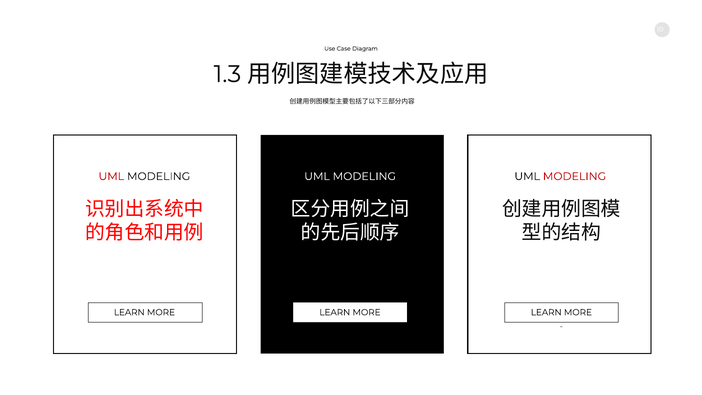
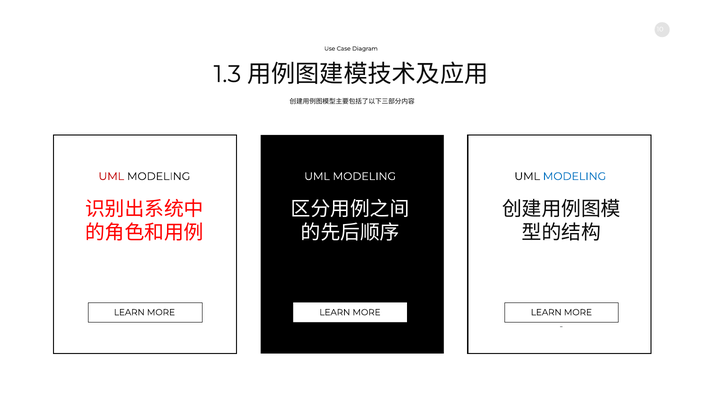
MODELING at (574, 176) colour: red -> blue
